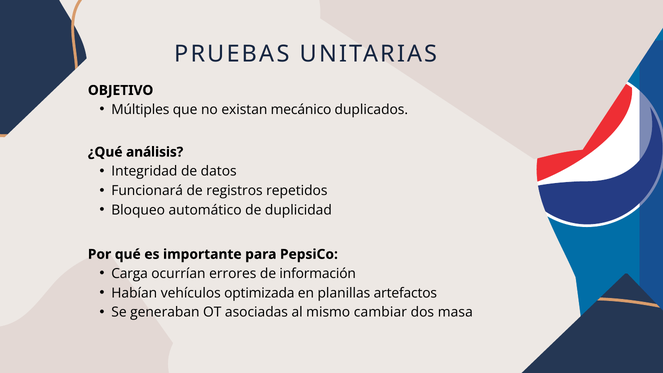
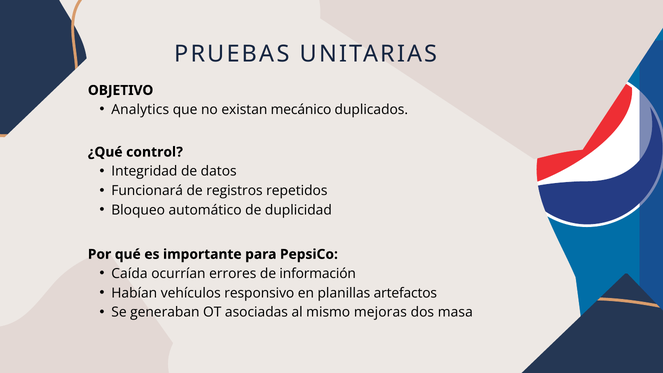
Múltiples: Múltiples -> Analytics
análisis: análisis -> control
Carga: Carga -> Caída
optimizada: optimizada -> responsivo
cambiar: cambiar -> mejoras
